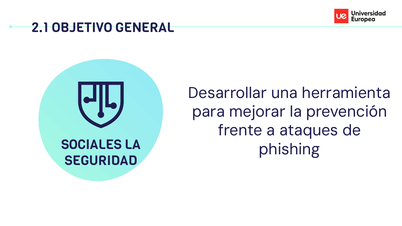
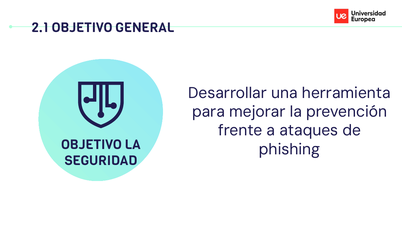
SOCIALES at (91, 145): SOCIALES -> OBJETIVO
